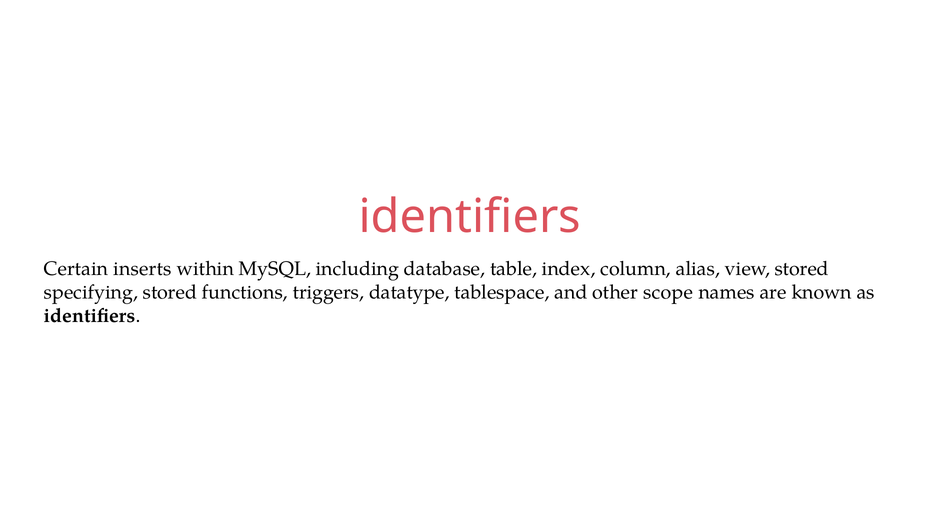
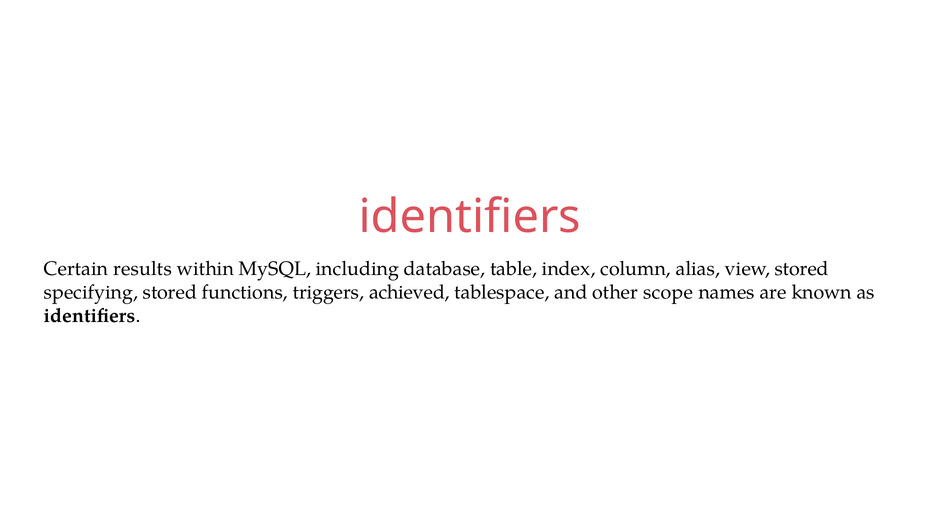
inserts: inserts -> results
datatype: datatype -> achieved
